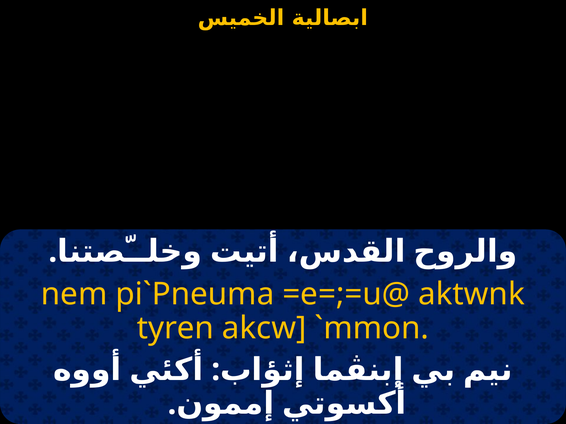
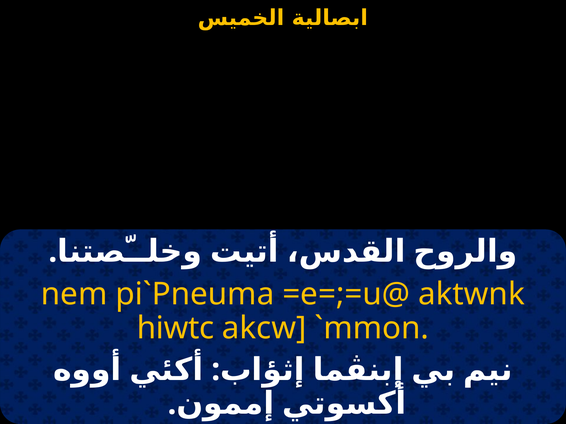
tyren: tyren -> hiwtc
